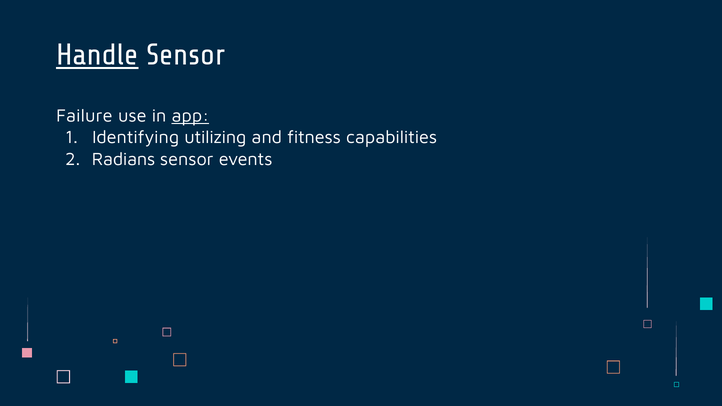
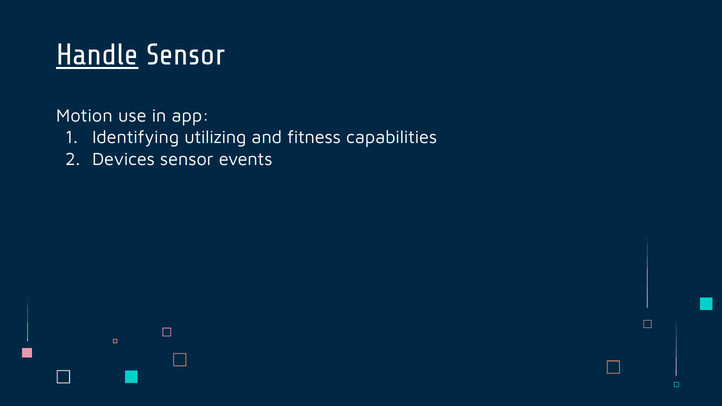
Failure: Failure -> Motion
app underline: present -> none
Radians: Radians -> Devices
